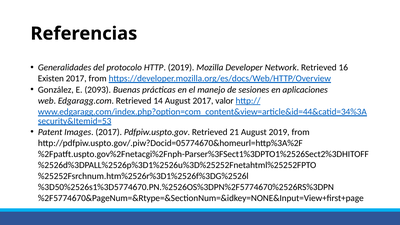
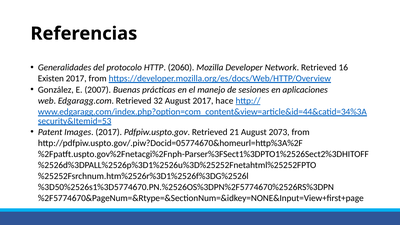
HTTP 2019: 2019 -> 2060
2093: 2093 -> 2007
14: 14 -> 32
valor: valor -> hace
August 2019: 2019 -> 2073
